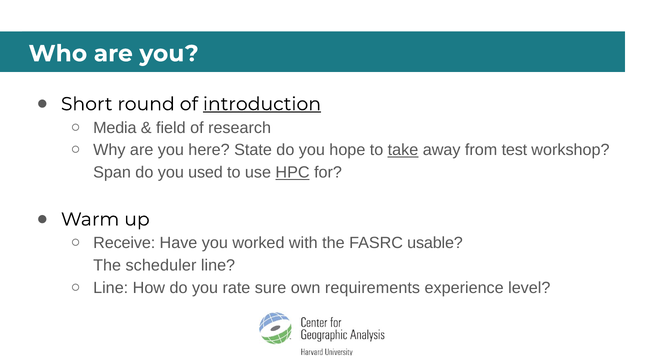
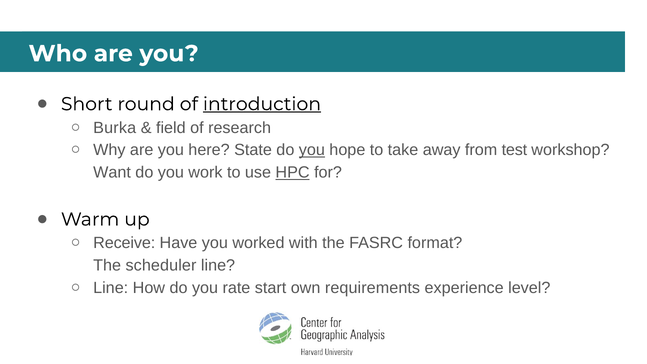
Media: Media -> Burka
you at (312, 150) underline: none -> present
take underline: present -> none
Span: Span -> Want
used: used -> work
usable: usable -> format
sure: sure -> start
